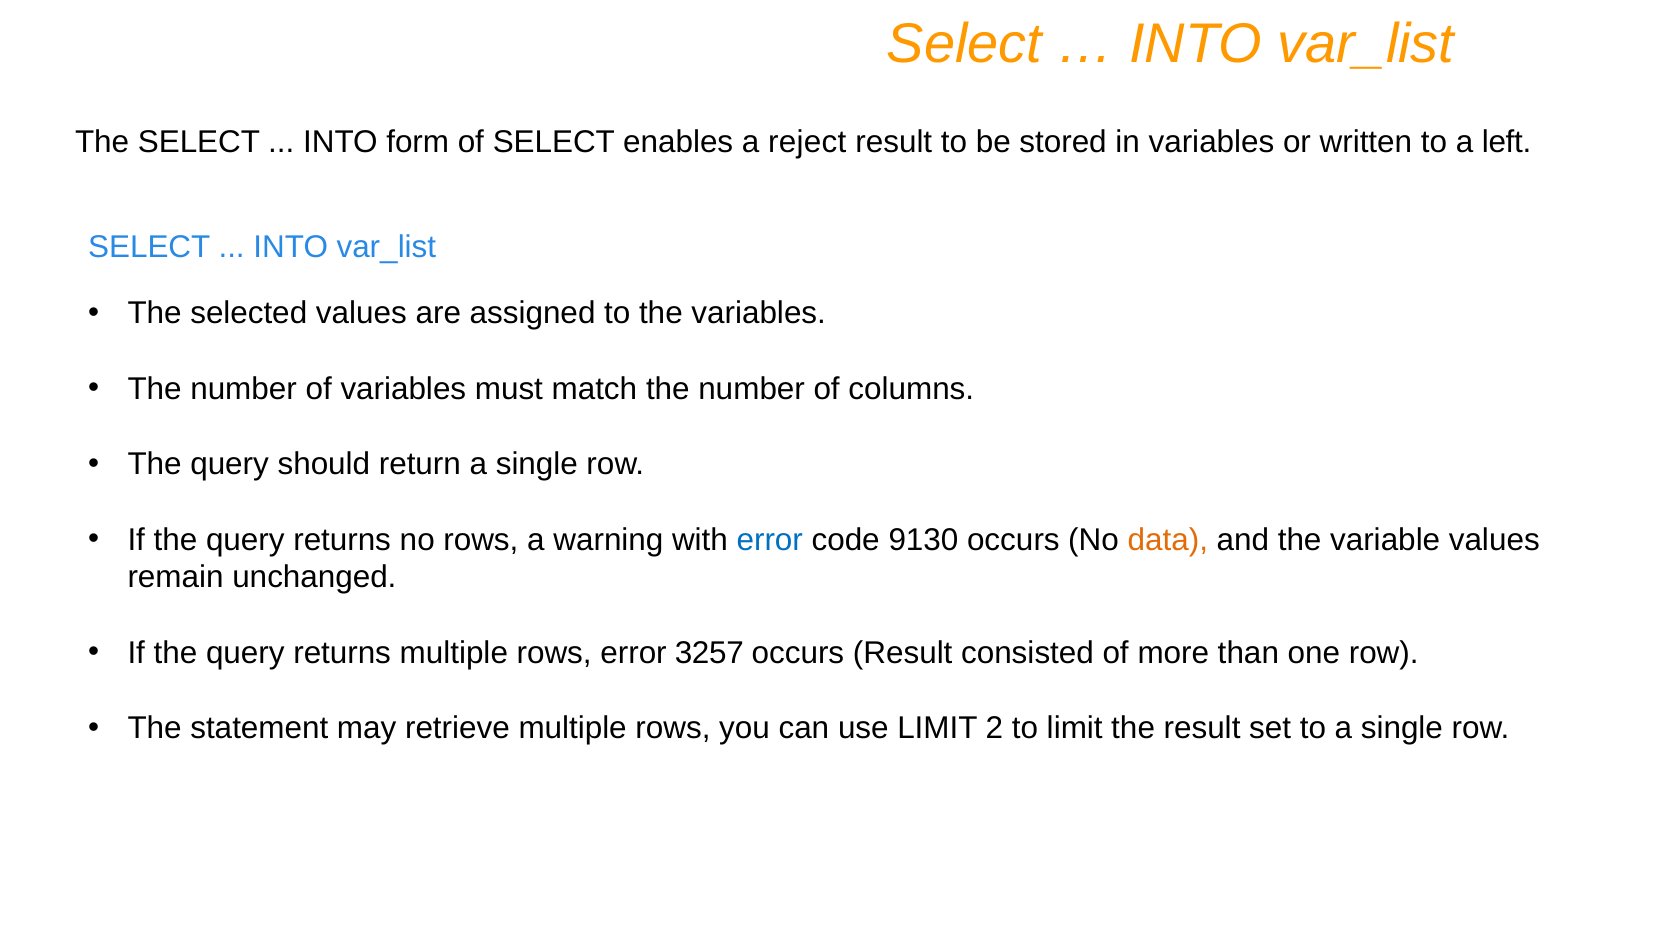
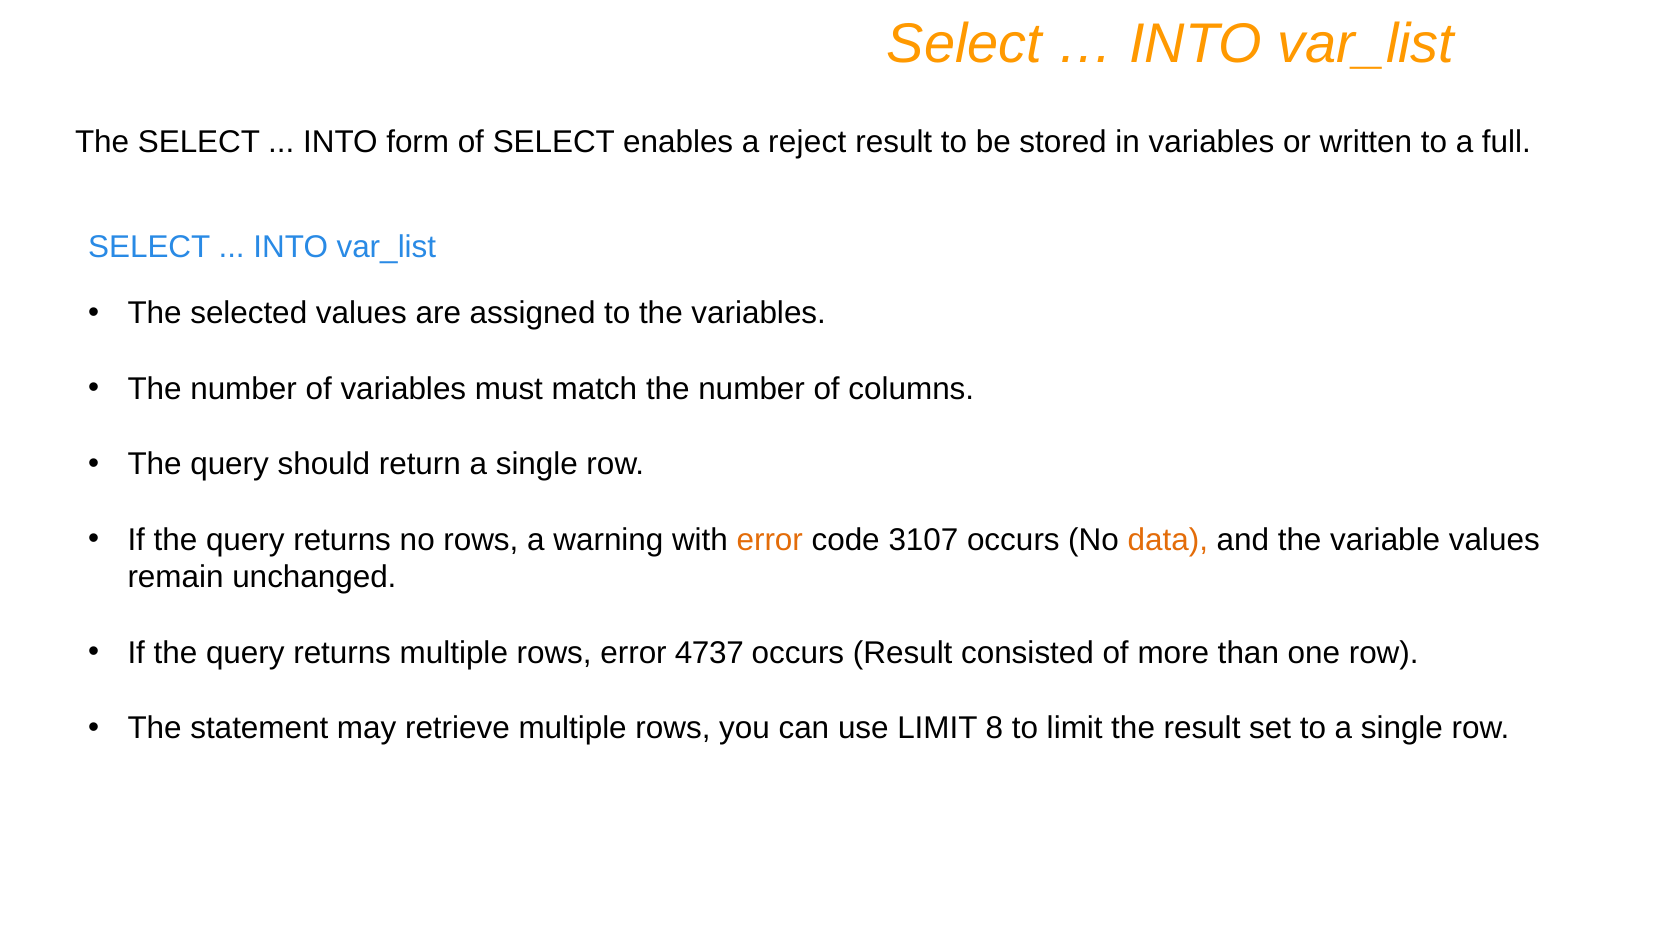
left: left -> full
error at (770, 540) colour: blue -> orange
9130: 9130 -> 3107
3257: 3257 -> 4737
2: 2 -> 8
